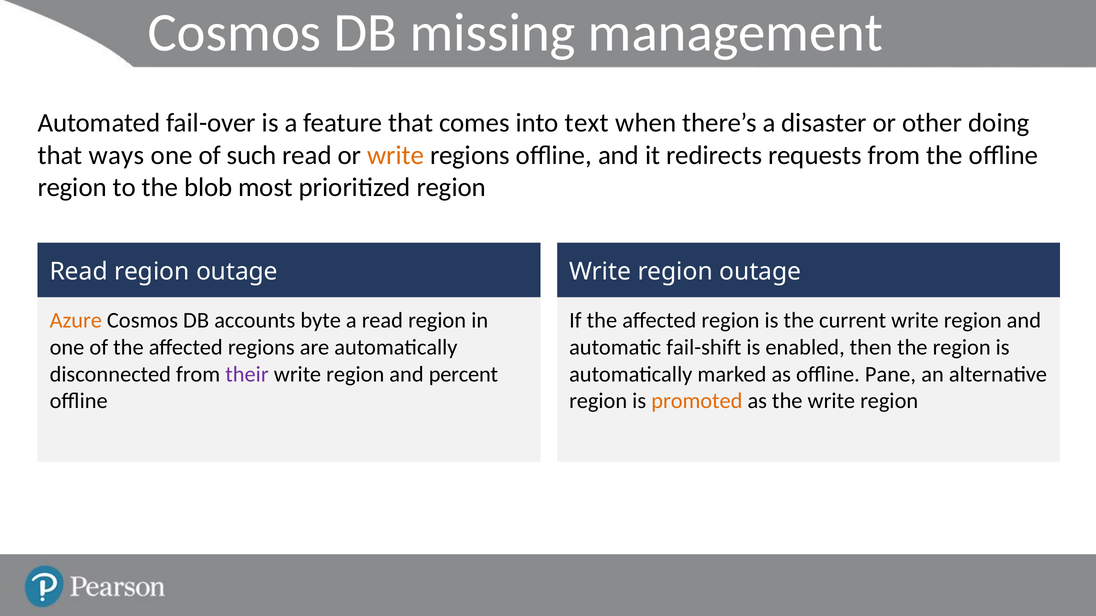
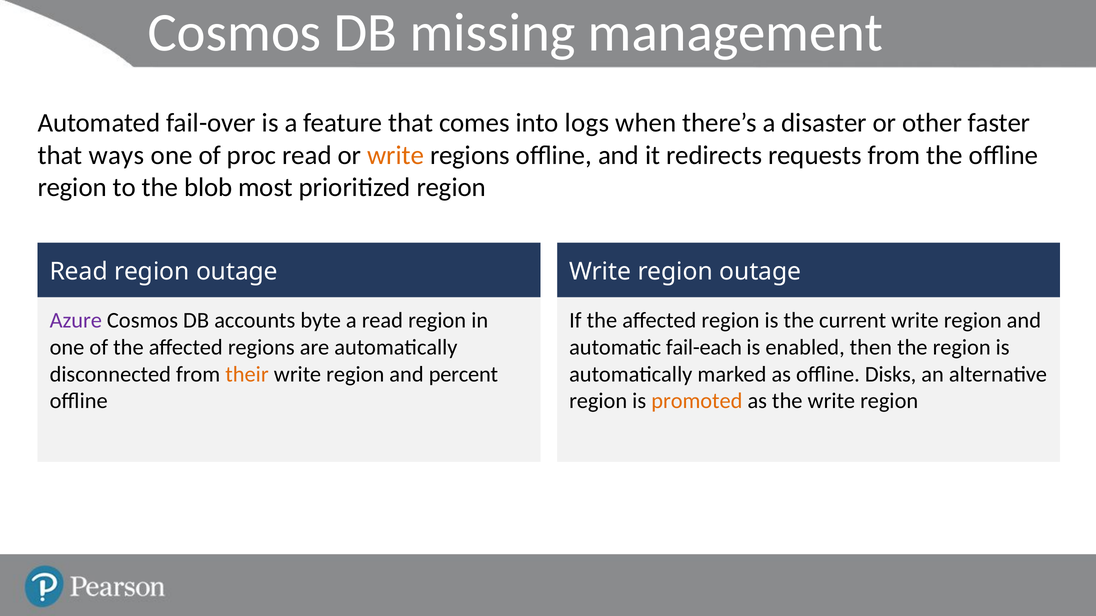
text: text -> logs
doing: doing -> faster
such: such -> proc
Azure colour: orange -> purple
fail-shift: fail-shift -> fail-each
their colour: purple -> orange
Pane: Pane -> Disks
